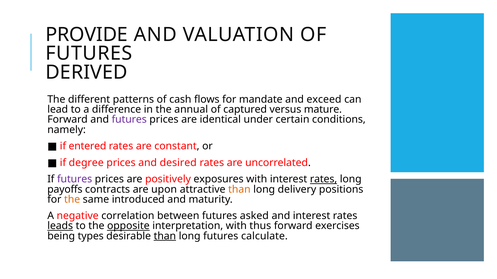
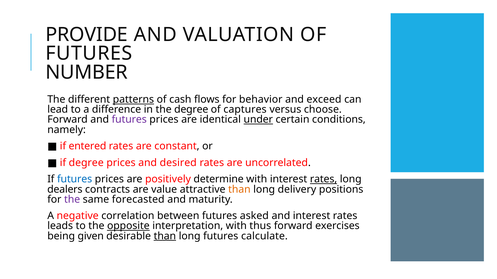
DERIVED: DERIVED -> NUMBER
patterns underline: none -> present
mandate: mandate -> behavior
the annual: annual -> degree
captured: captured -> captures
mature: mature -> choose
under underline: none -> present
futures at (75, 180) colour: purple -> blue
exposures: exposures -> determine
payoffs: payoffs -> dealers
upon: upon -> value
the at (72, 200) colour: orange -> purple
introduced: introduced -> forecasted
leads underline: present -> none
types: types -> given
